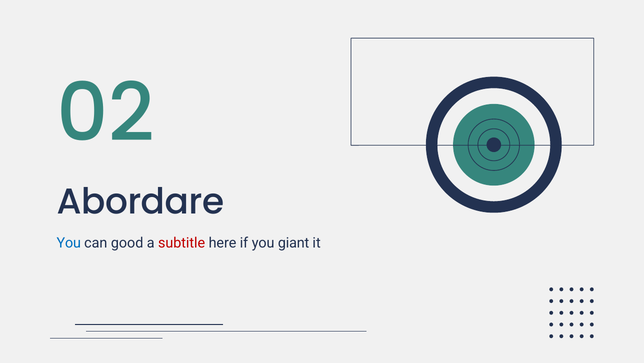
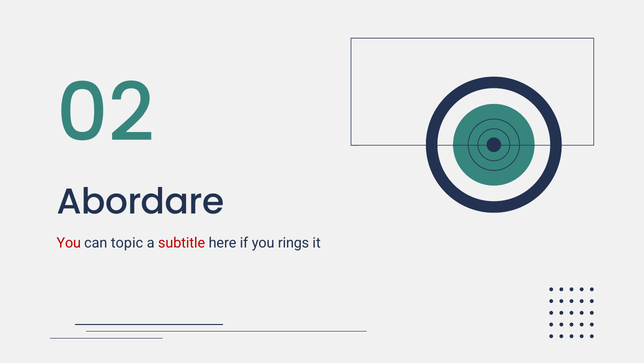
You at (69, 243) colour: blue -> red
good: good -> topic
giant: giant -> rings
